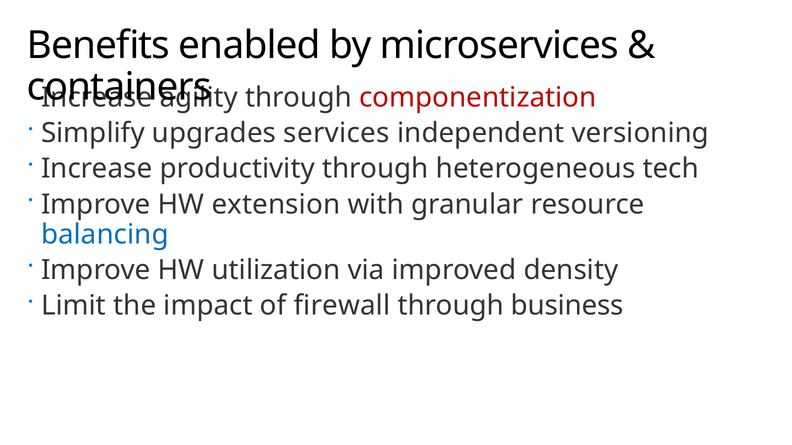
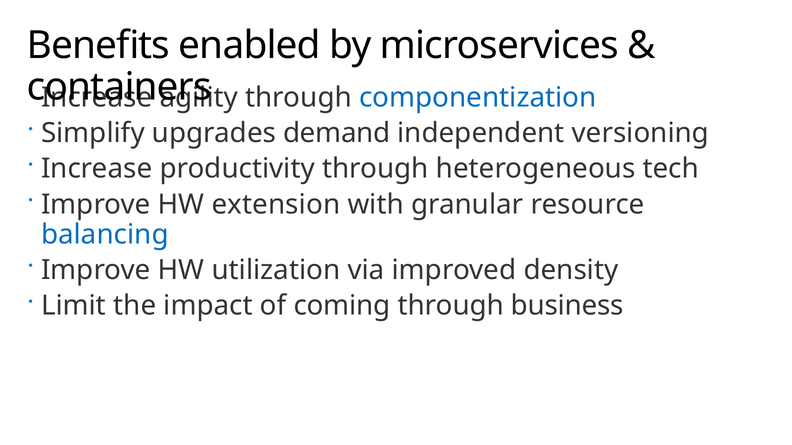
componentization colour: red -> blue
services: services -> demand
firewall: firewall -> coming
